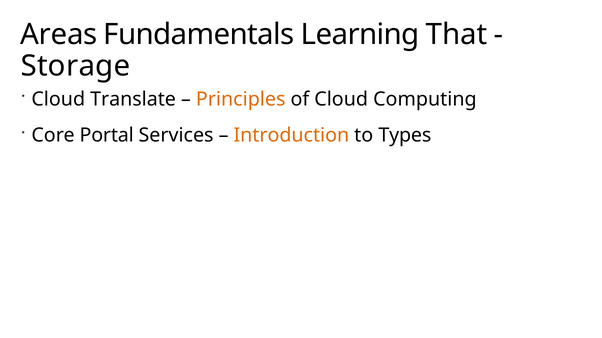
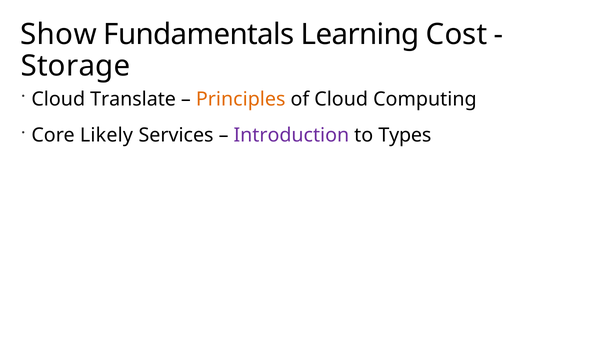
Areas: Areas -> Show
That: That -> Cost
Portal: Portal -> Likely
Introduction colour: orange -> purple
